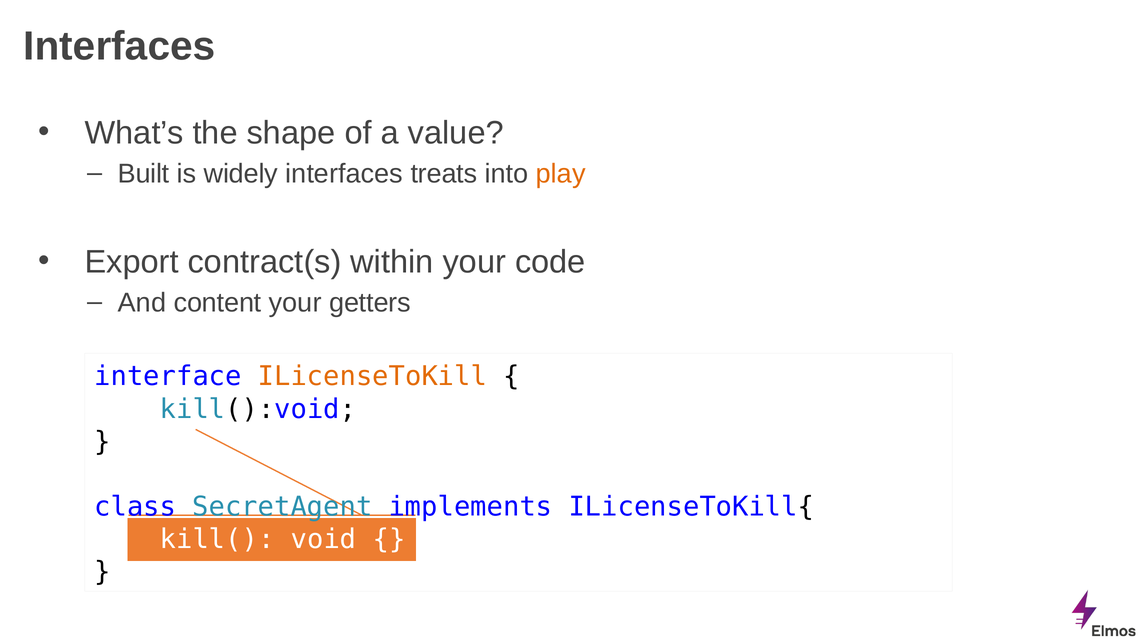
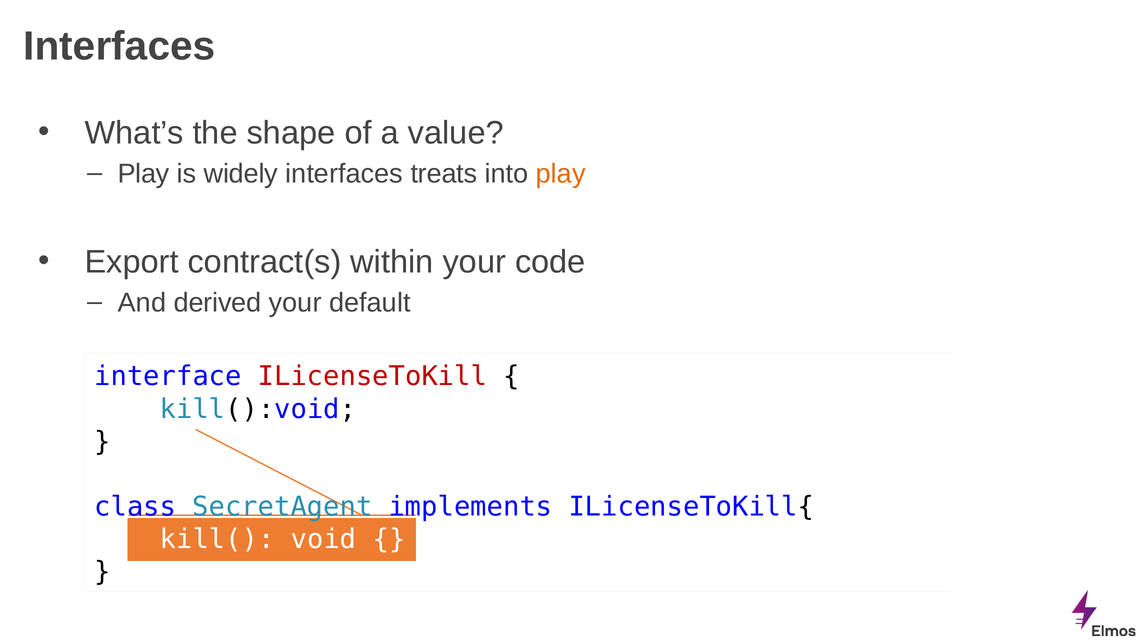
Built at (144, 174): Built -> Play
content: content -> derived
getters: getters -> default
ILicenseToKill colour: orange -> red
